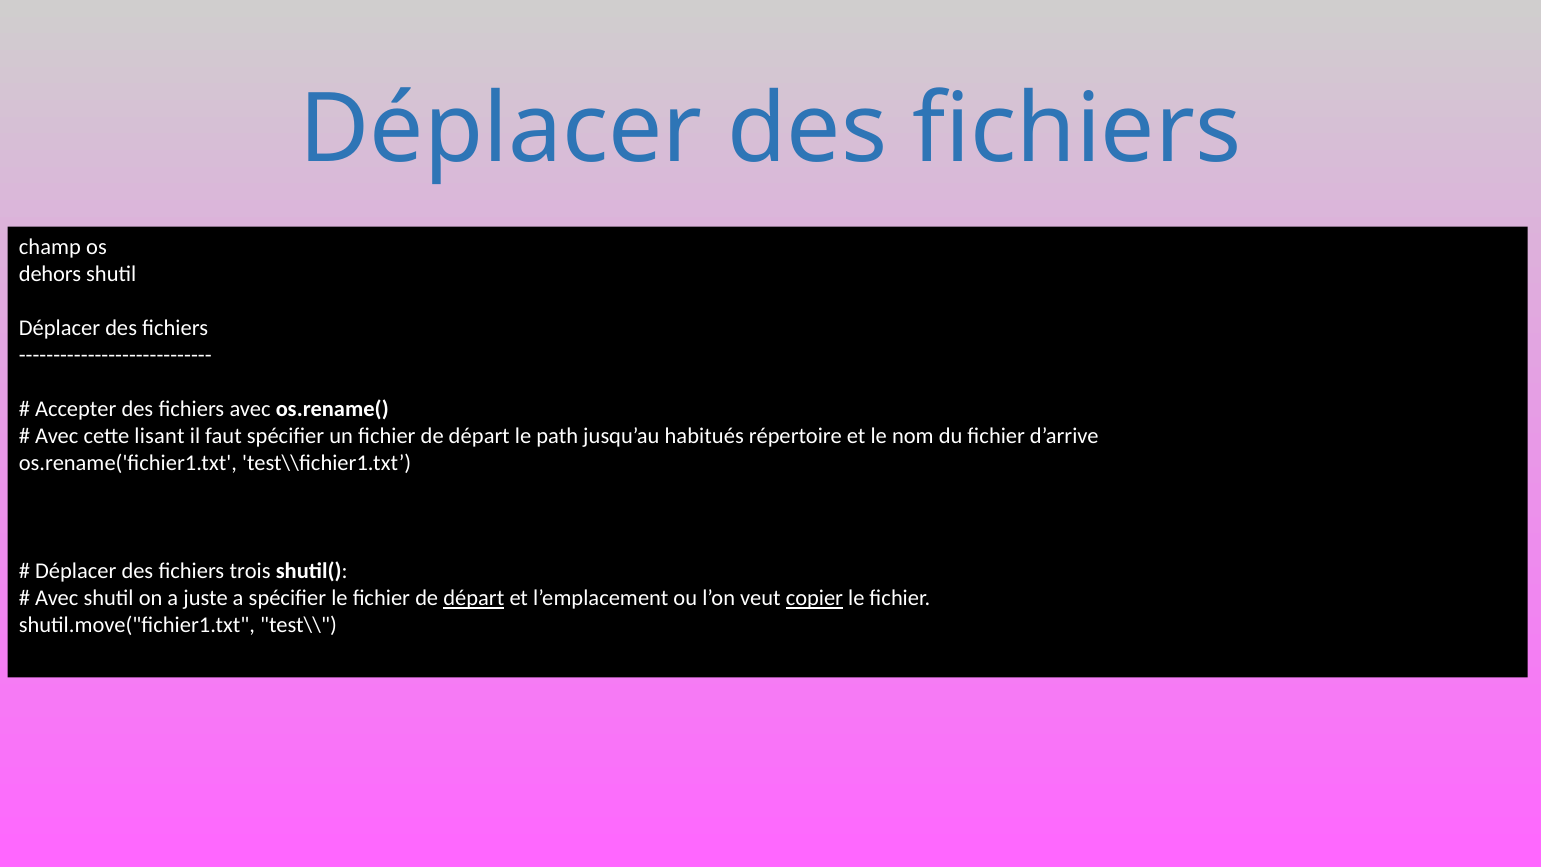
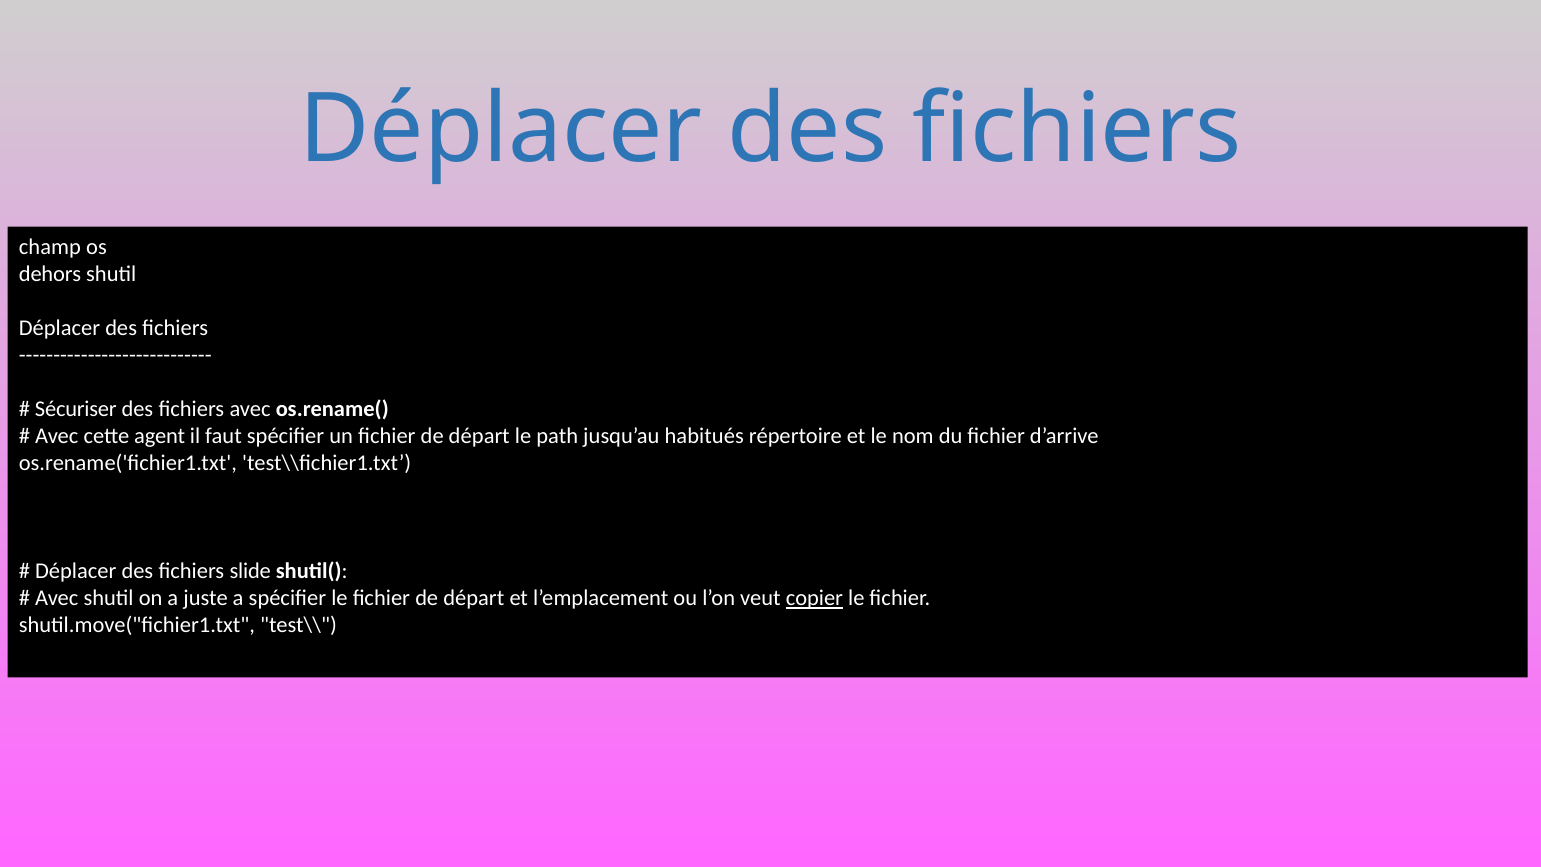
Accepter: Accepter -> Sécuriser
lisant: lisant -> agent
trois: trois -> slide
départ at (474, 598) underline: present -> none
